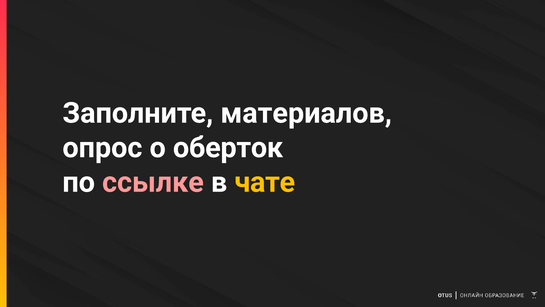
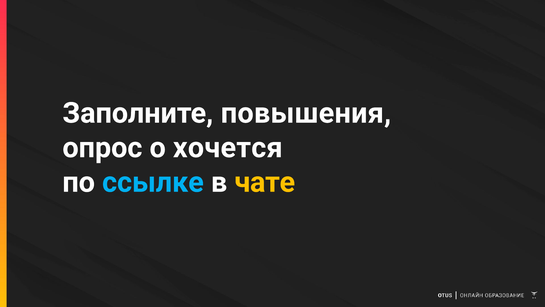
материалов: материалов -> повышения
оберток: оберток -> хочется
ссылке colour: pink -> light blue
